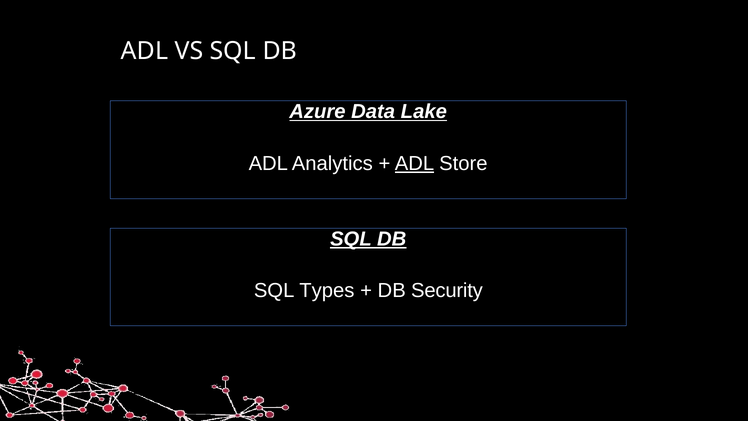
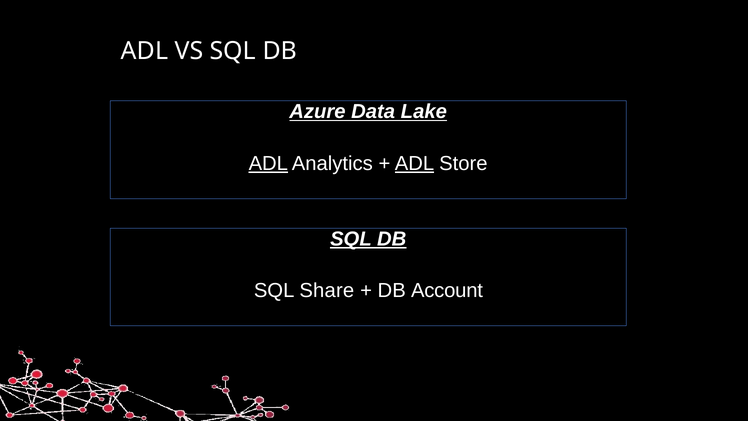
ADL at (268, 163) underline: none -> present
Types: Types -> Share
Security: Security -> Account
